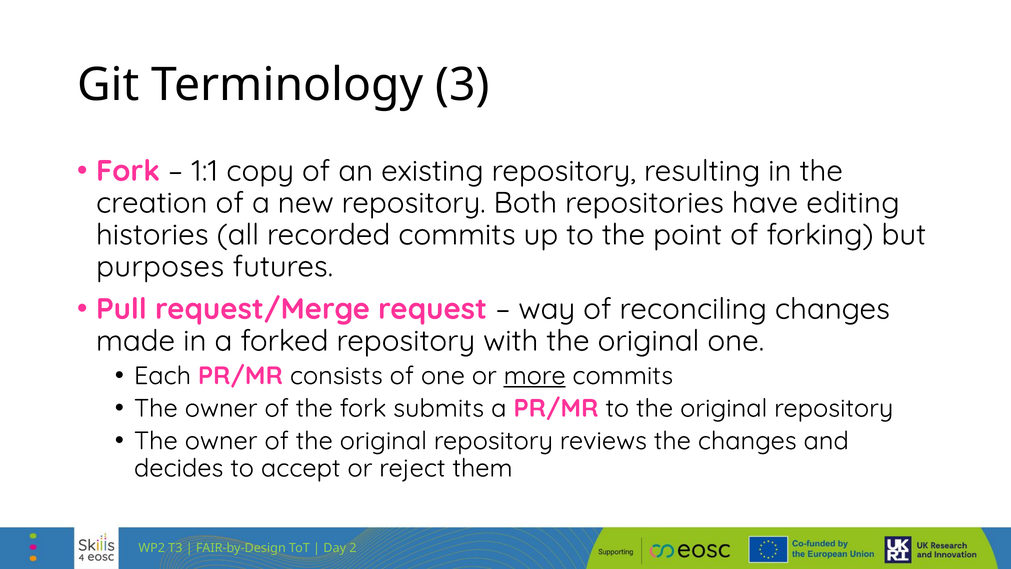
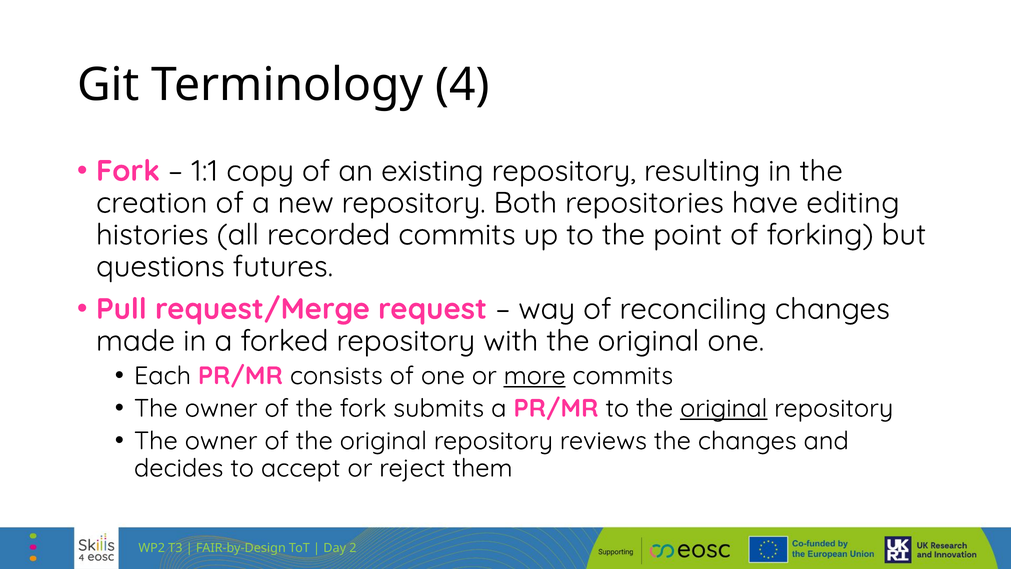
3: 3 -> 4
purposes: purposes -> questions
original at (724, 408) underline: none -> present
